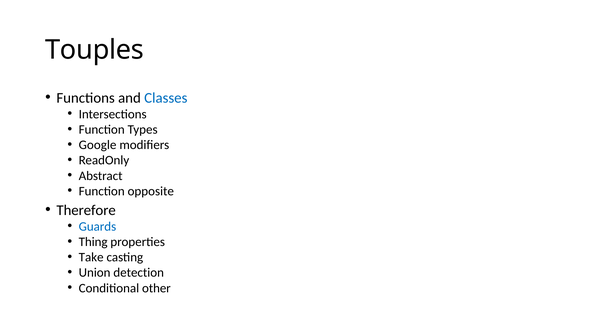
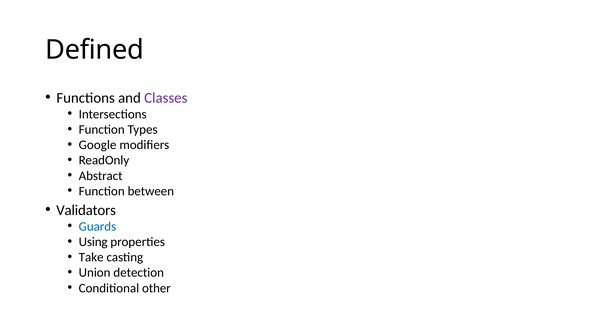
Touples: Touples -> Defined
Classes colour: blue -> purple
opposite: opposite -> between
Therefore: Therefore -> Validators
Thing: Thing -> Using
